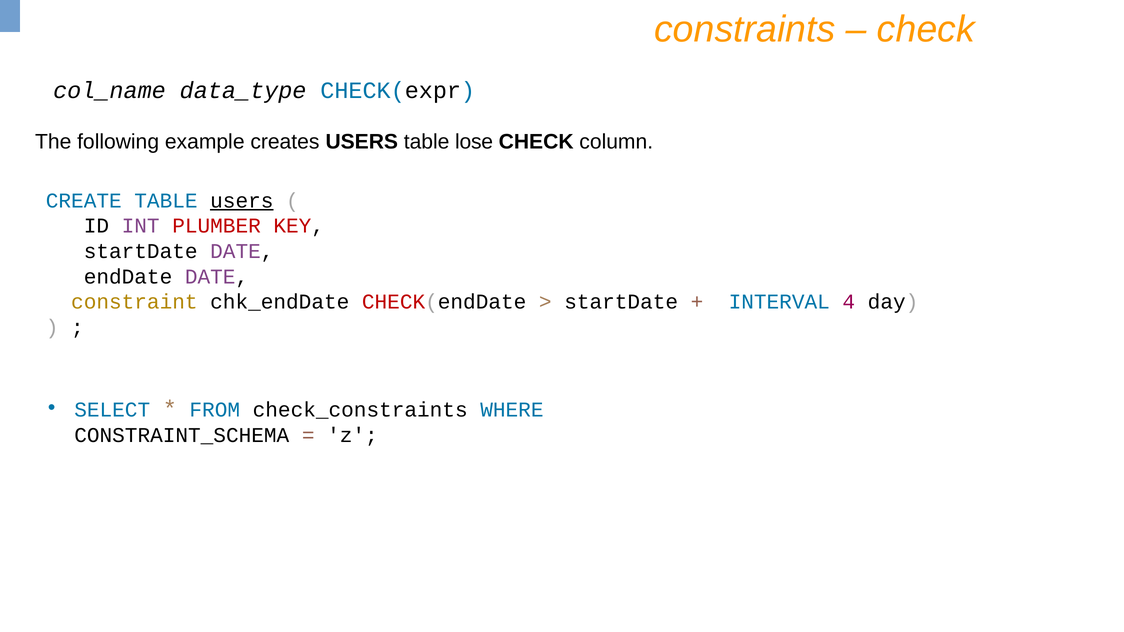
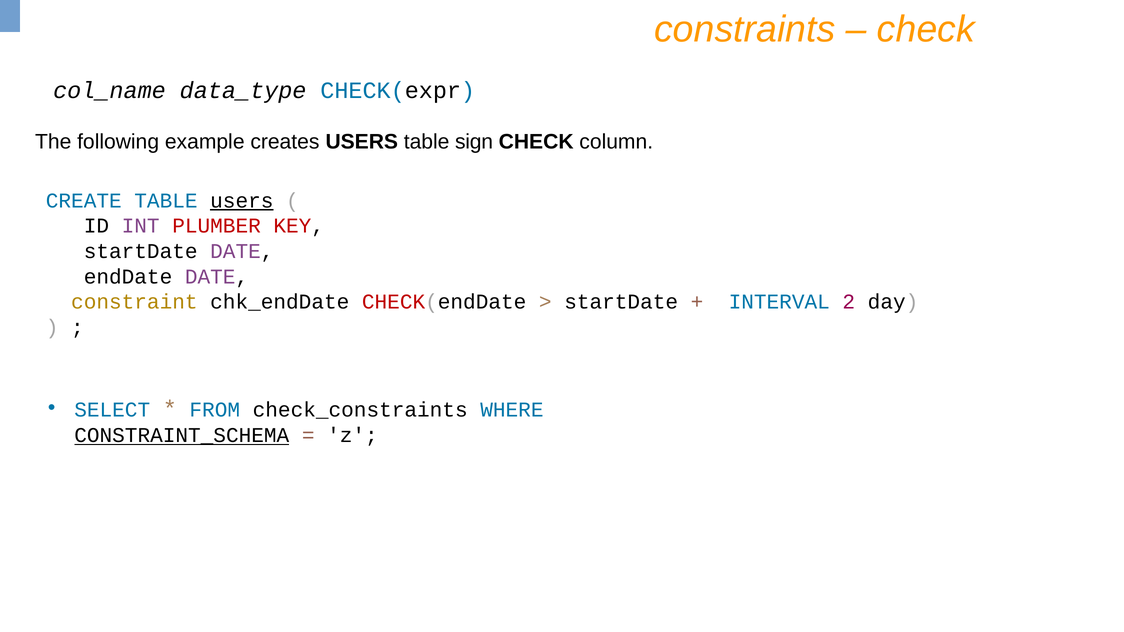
lose: lose -> sign
4: 4 -> 2
CONSTRAINT_SCHEMA underline: none -> present
